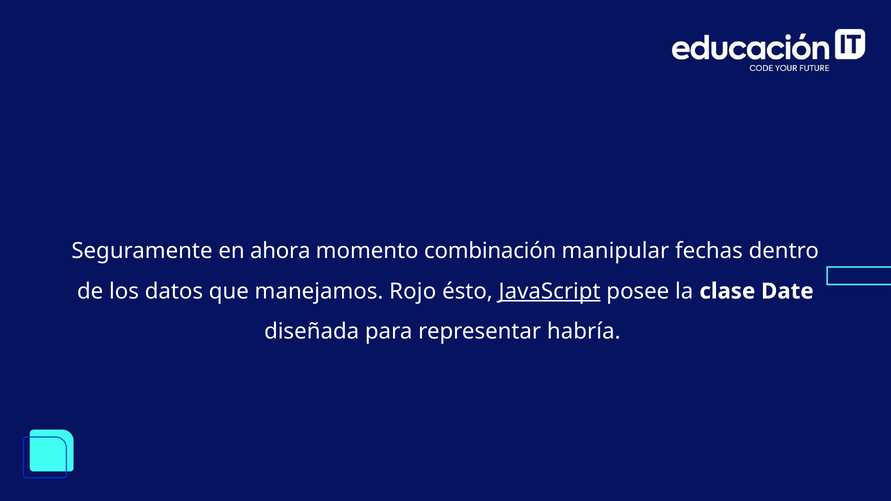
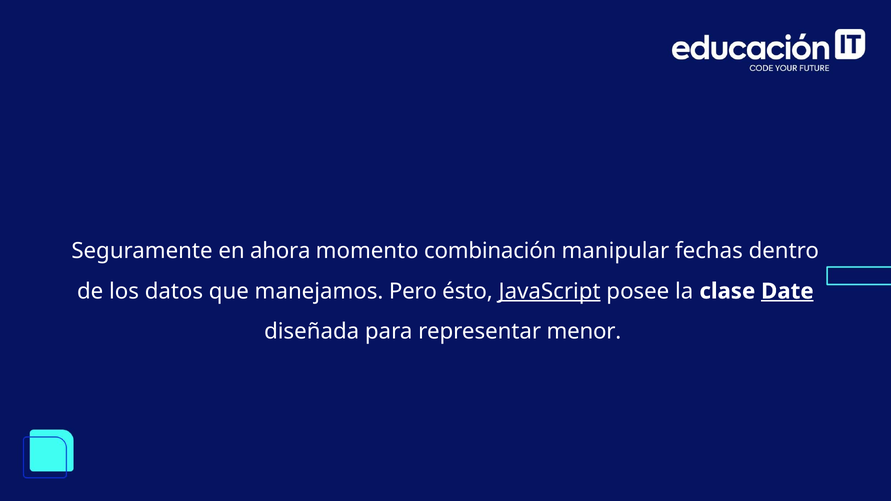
Rojo: Rojo -> Pero
Date underline: none -> present
habría: habría -> menor
